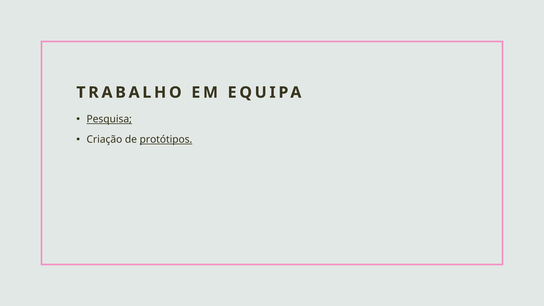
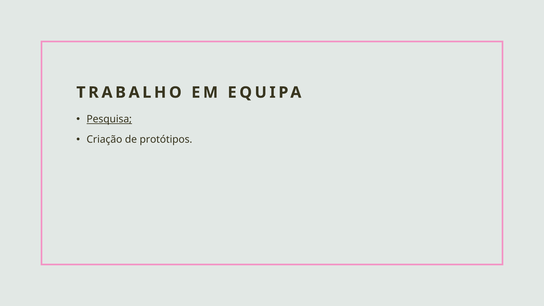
protótipos underline: present -> none
